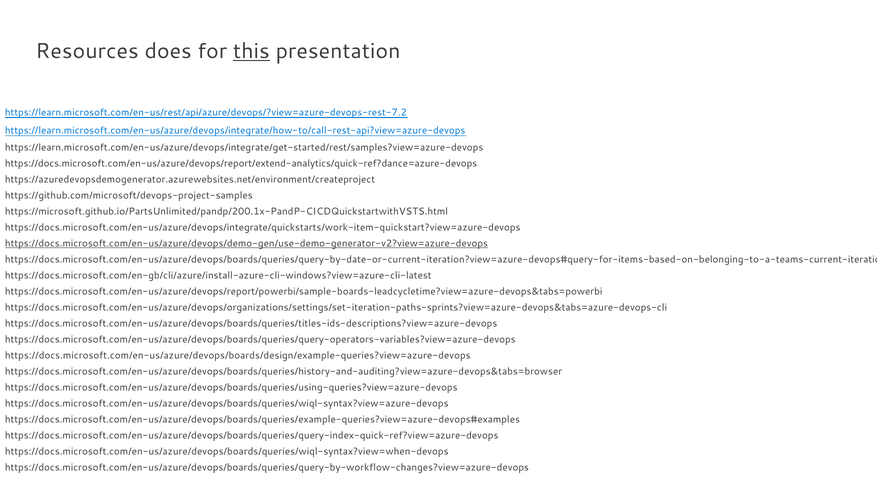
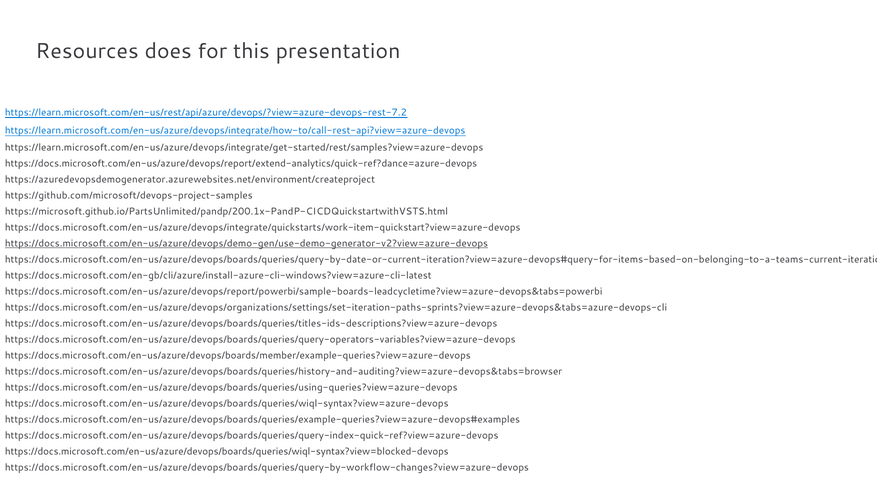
this underline: present -> none
https://docs.microsoft.com/en-us/azure/devops/boards/design/example-queries?view=azure-devops: https://docs.microsoft.com/en-us/azure/devops/boards/design/example-queries?view=azure-devops -> https://docs.microsoft.com/en-us/azure/devops/boards/member/example-queries?view=azure-devops
https://docs.microsoft.com/en-us/azure/devops/boards/queries/wiql-syntax?view=when-devops: https://docs.microsoft.com/en-us/azure/devops/boards/queries/wiql-syntax?view=when-devops -> https://docs.microsoft.com/en-us/azure/devops/boards/queries/wiql-syntax?view=blocked-devops
